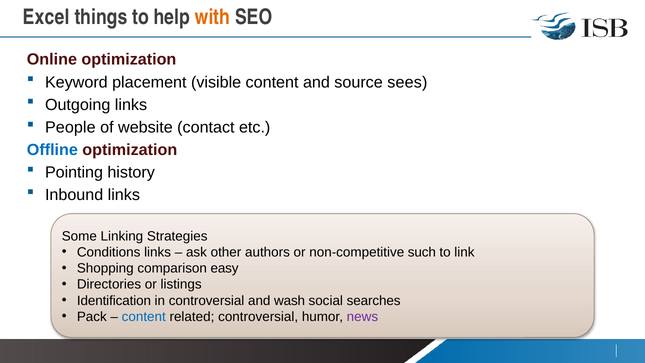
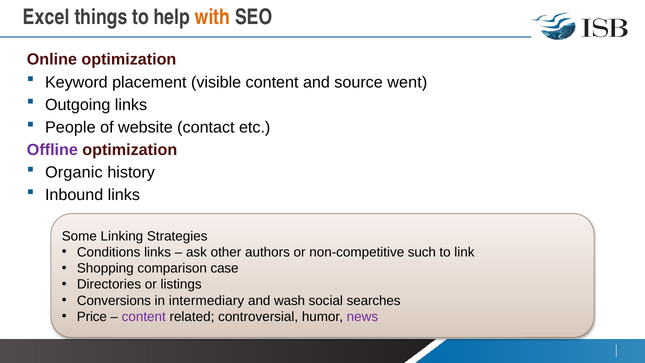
sees: sees -> went
Offline colour: blue -> purple
Pointing: Pointing -> Organic
easy: easy -> case
Identification: Identification -> Conversions
in controversial: controversial -> intermediary
Pack: Pack -> Price
content at (144, 317) colour: blue -> purple
